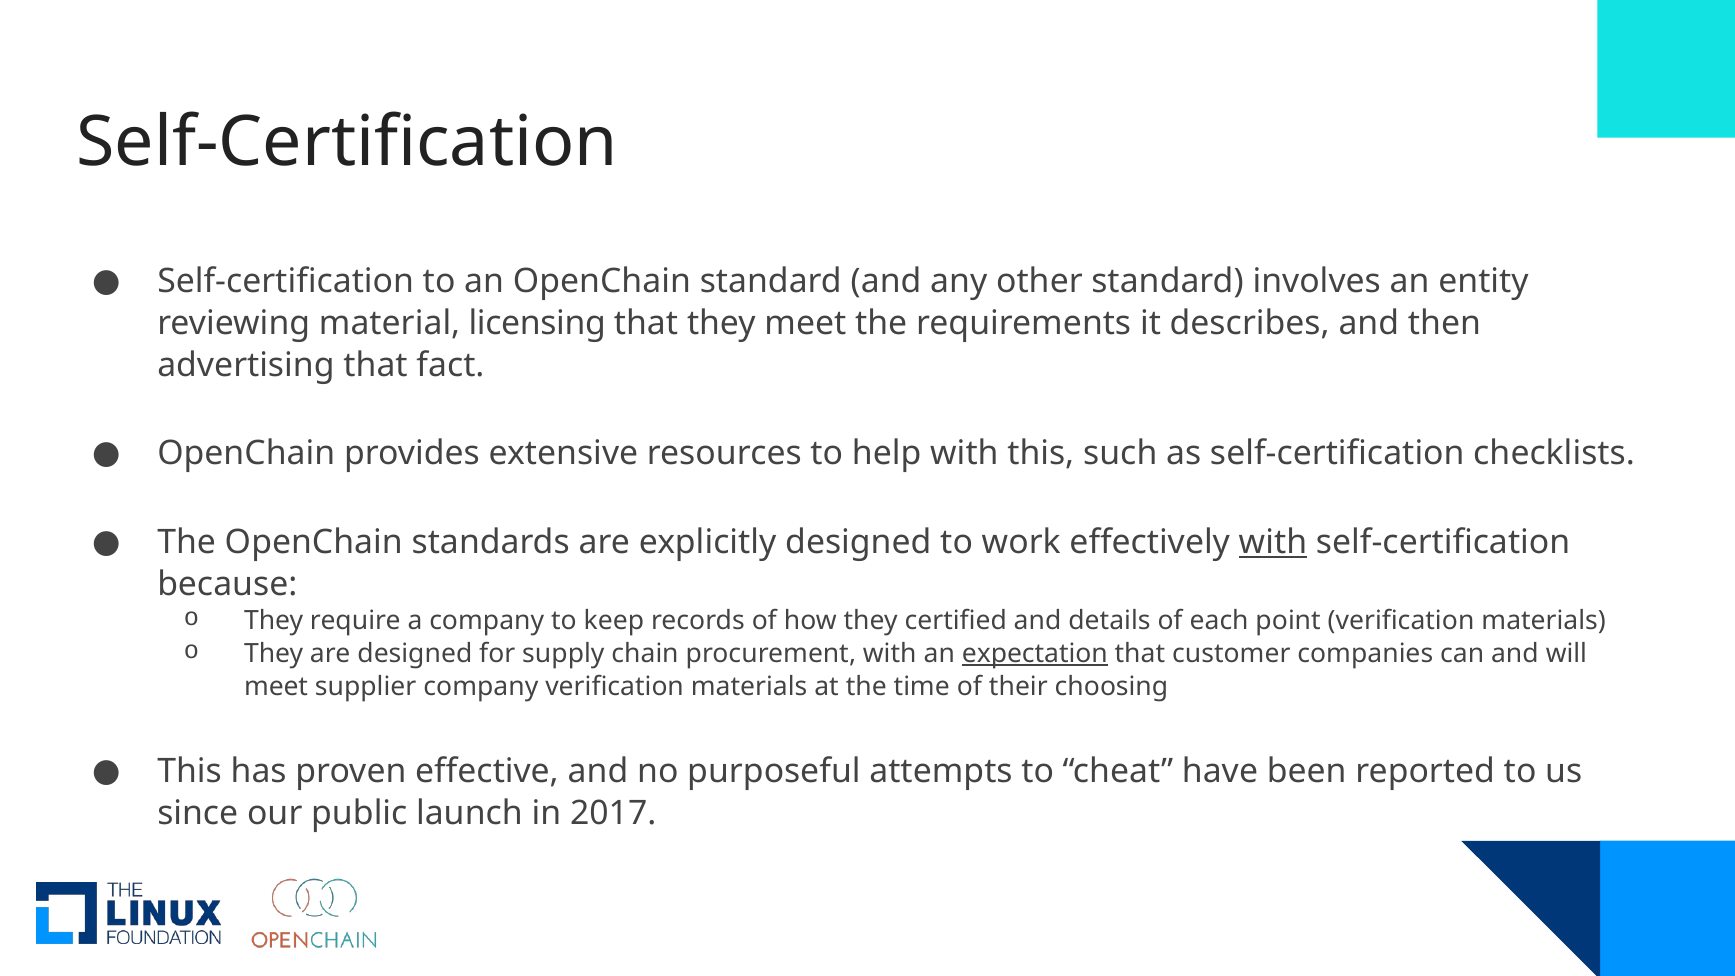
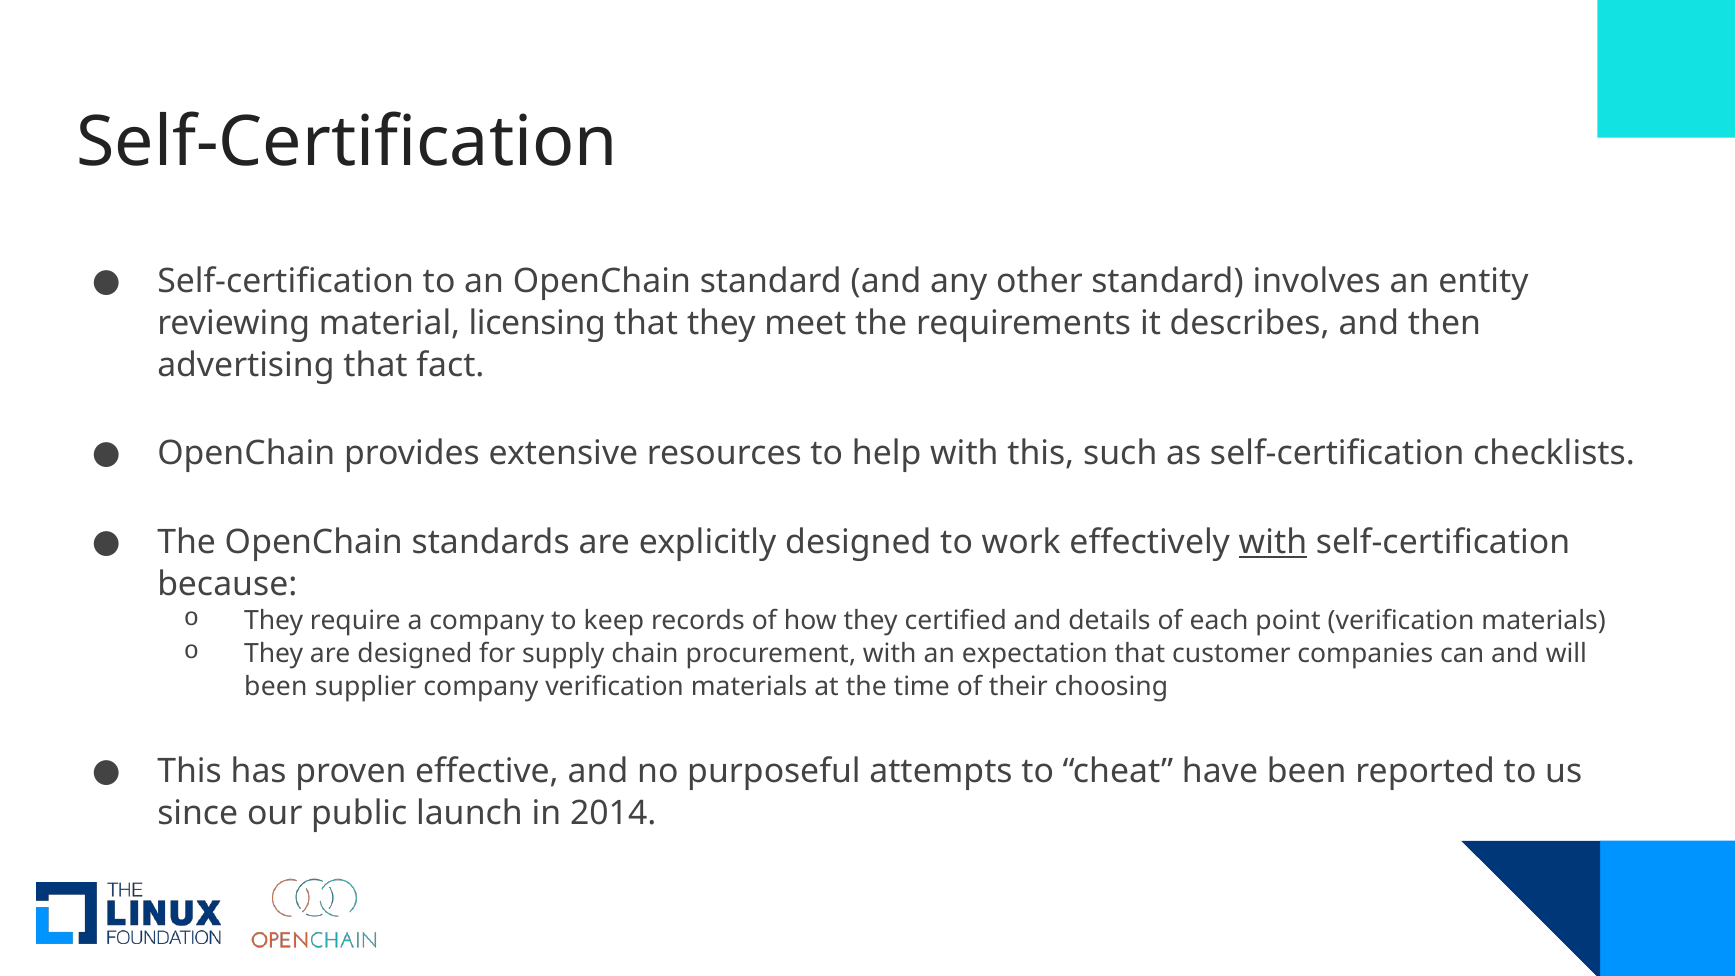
expectation underline: present -> none
meet at (276, 687): meet -> been
2017: 2017 -> 2014
